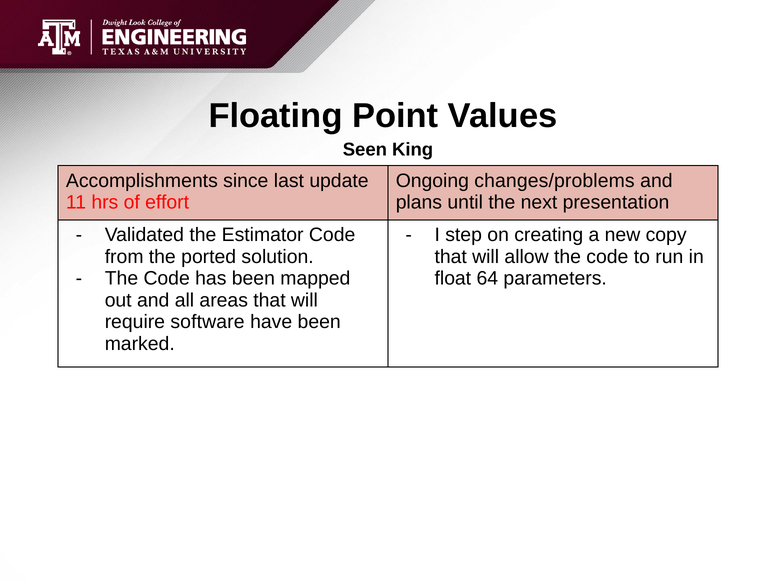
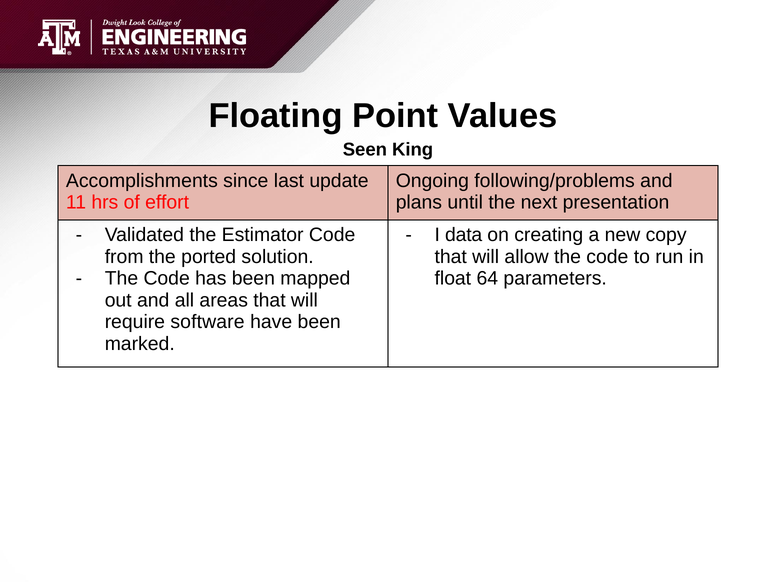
changes/problems: changes/problems -> following/problems
step: step -> data
